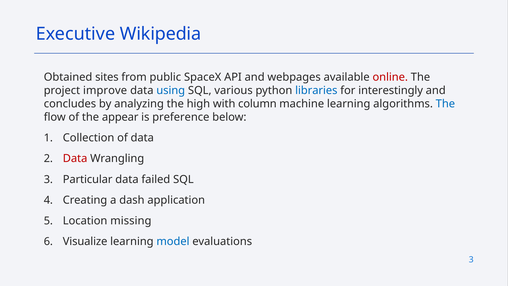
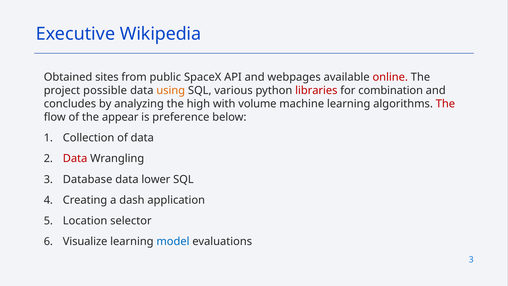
improve: improve -> possible
using colour: blue -> orange
libraries colour: blue -> red
interestingly: interestingly -> combination
column: column -> volume
The at (445, 104) colour: blue -> red
Particular: Particular -> Database
failed: failed -> lower
missing: missing -> selector
